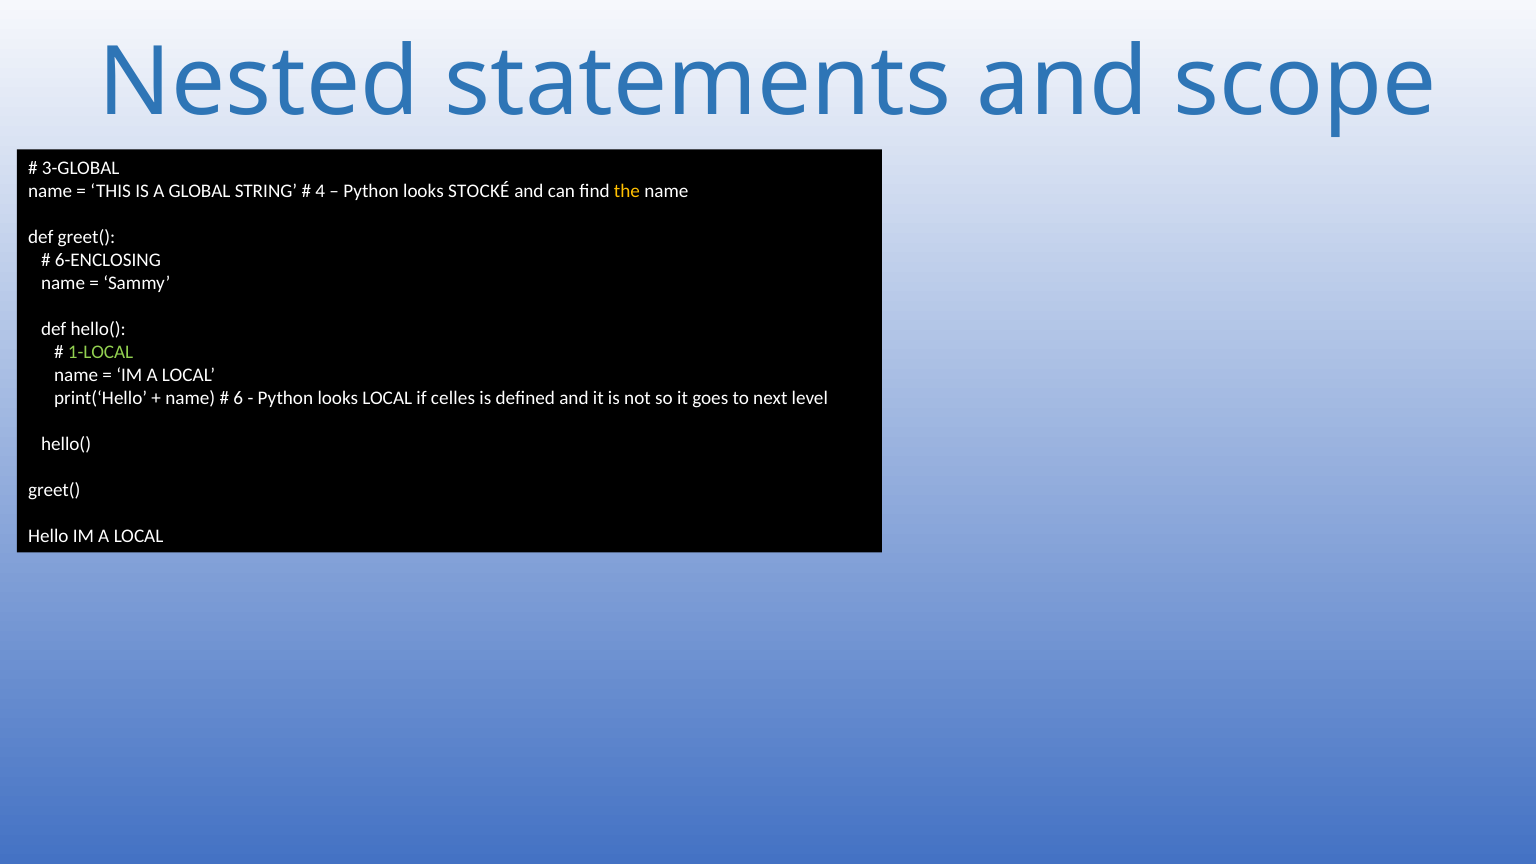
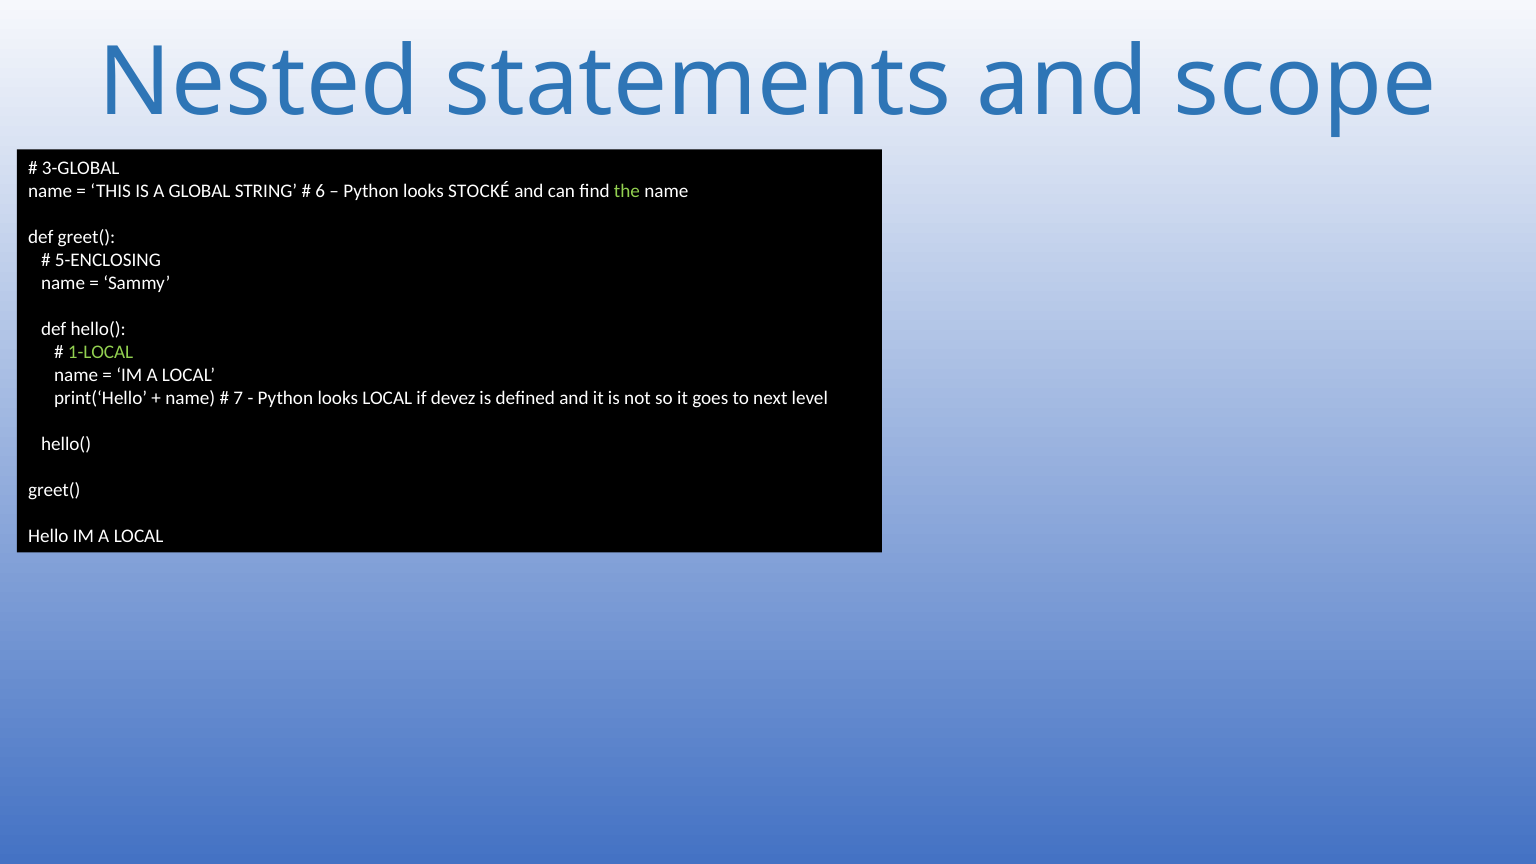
4: 4 -> 6
the colour: yellow -> light green
6-ENCLOSING: 6-ENCLOSING -> 5-ENCLOSING
6: 6 -> 7
celles: celles -> devez
